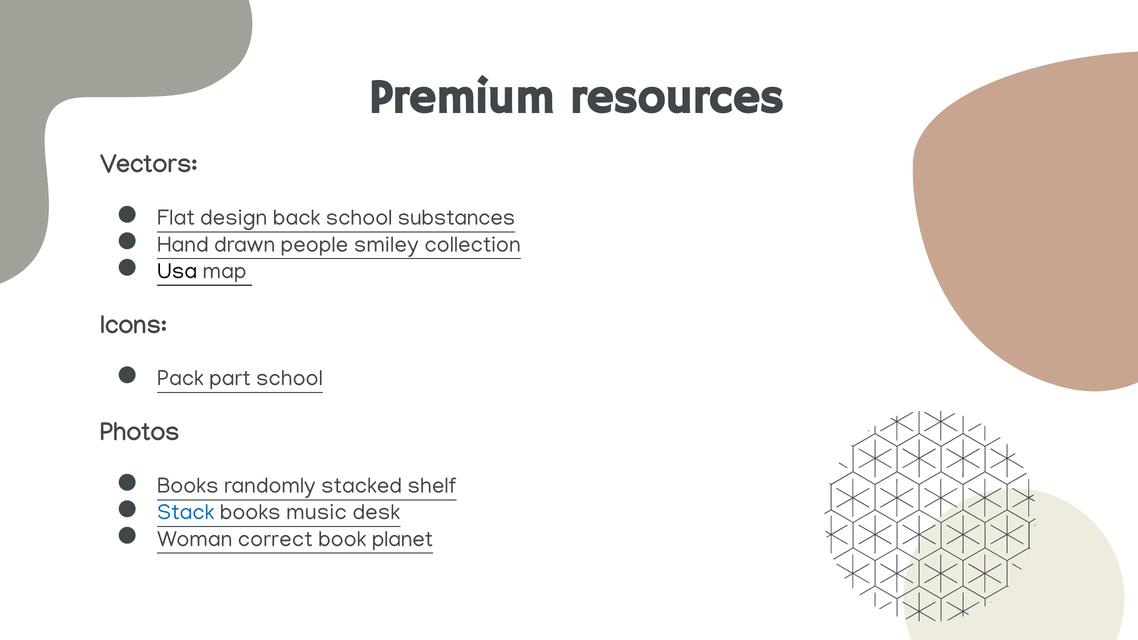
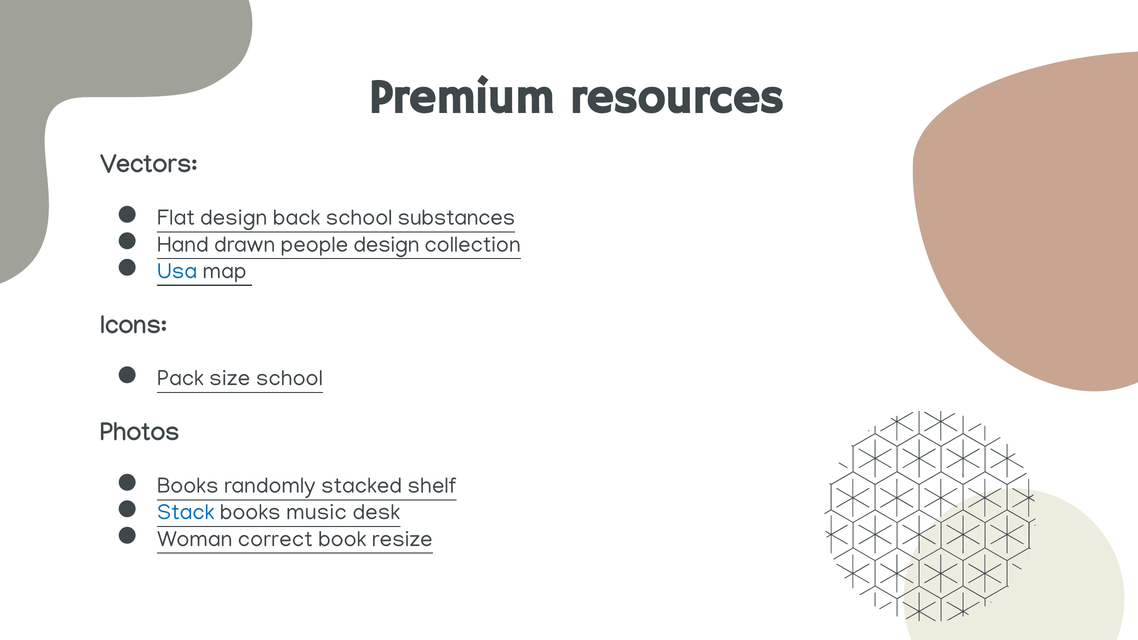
people smiley: smiley -> design
Usa colour: black -> blue
part: part -> size
planet: planet -> resize
